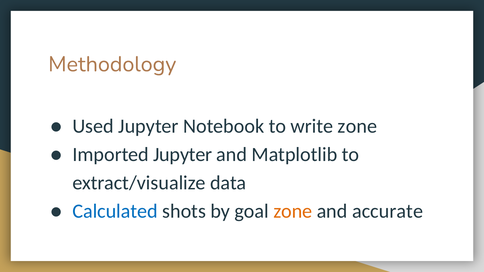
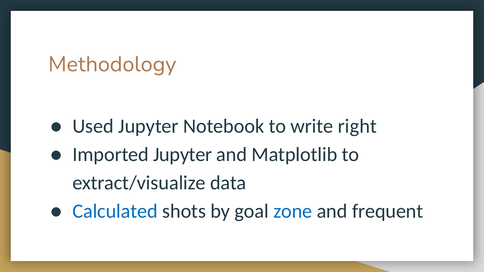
write zone: zone -> right
zone at (293, 211) colour: orange -> blue
accurate: accurate -> frequent
